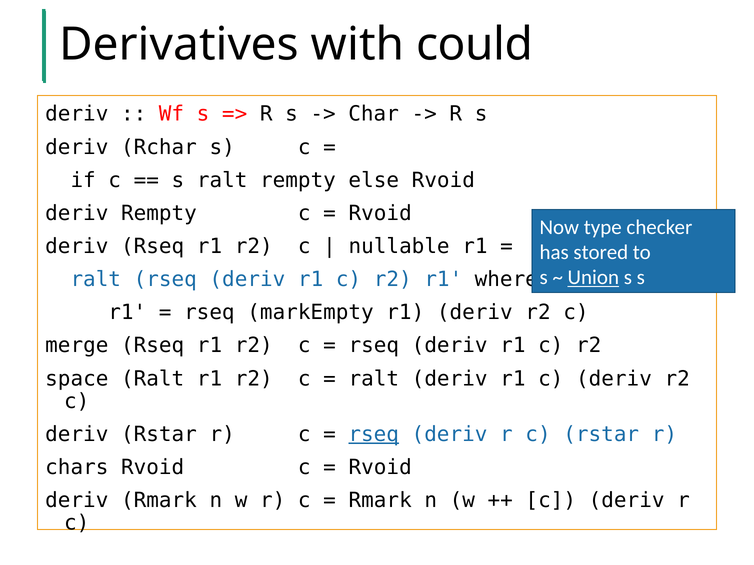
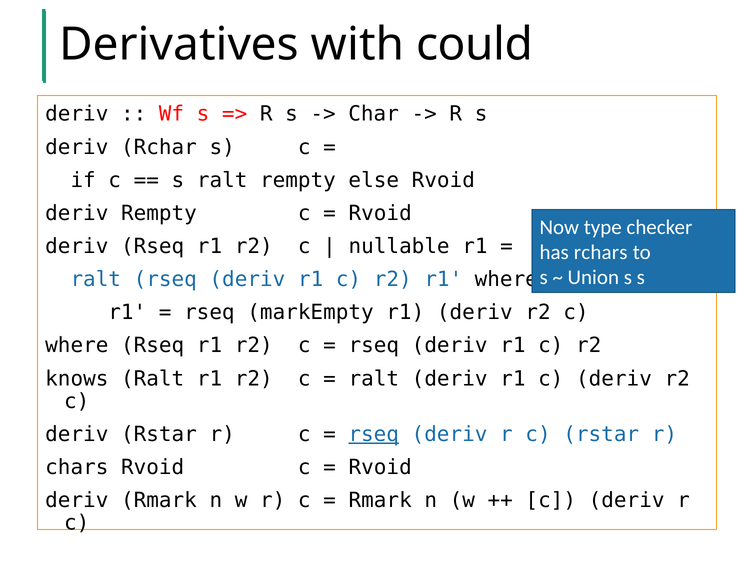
stored: stored -> rchars
Union underline: present -> none
merge at (77, 346): merge -> where
space: space -> knows
